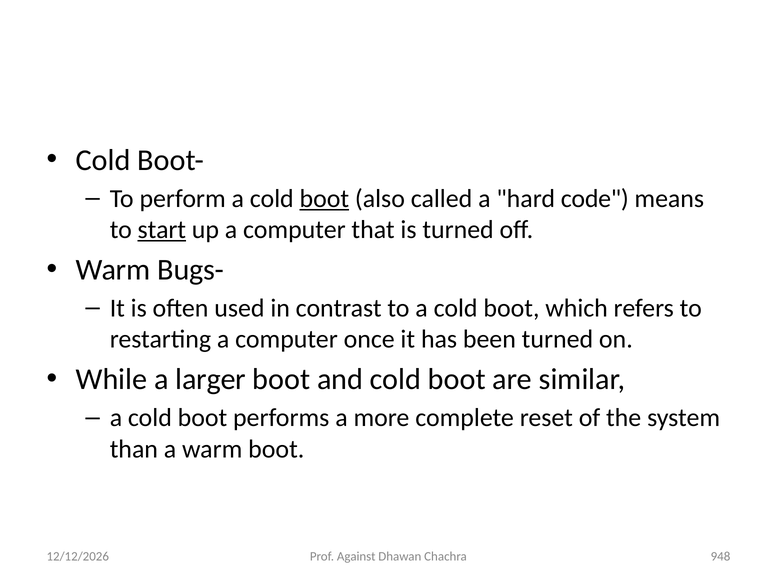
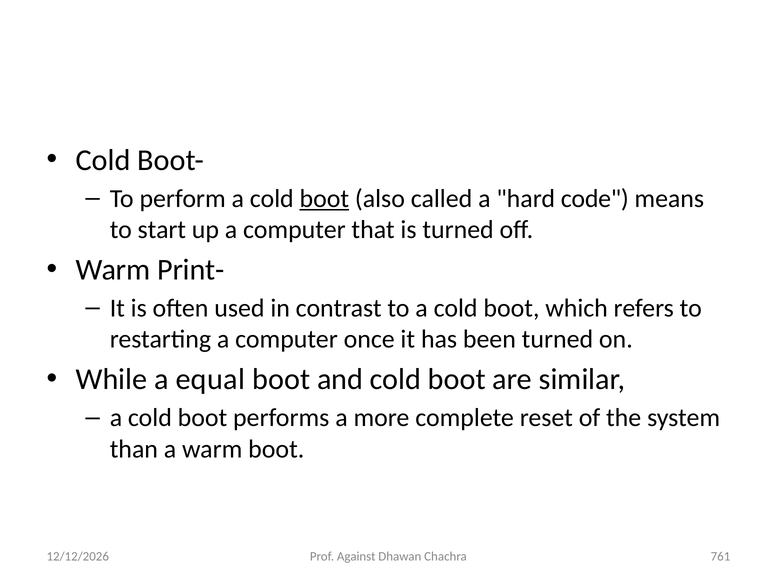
start underline: present -> none
Bugs-: Bugs- -> Print-
larger: larger -> equal
948: 948 -> 761
